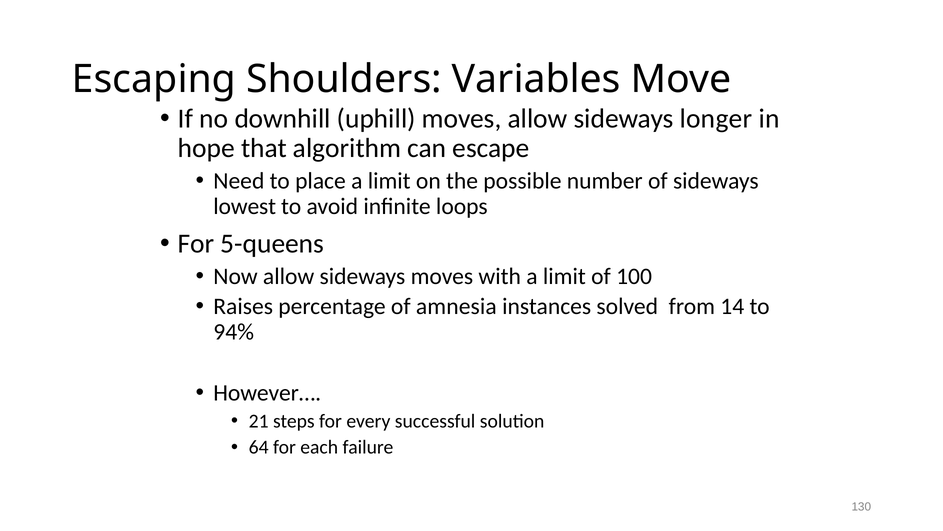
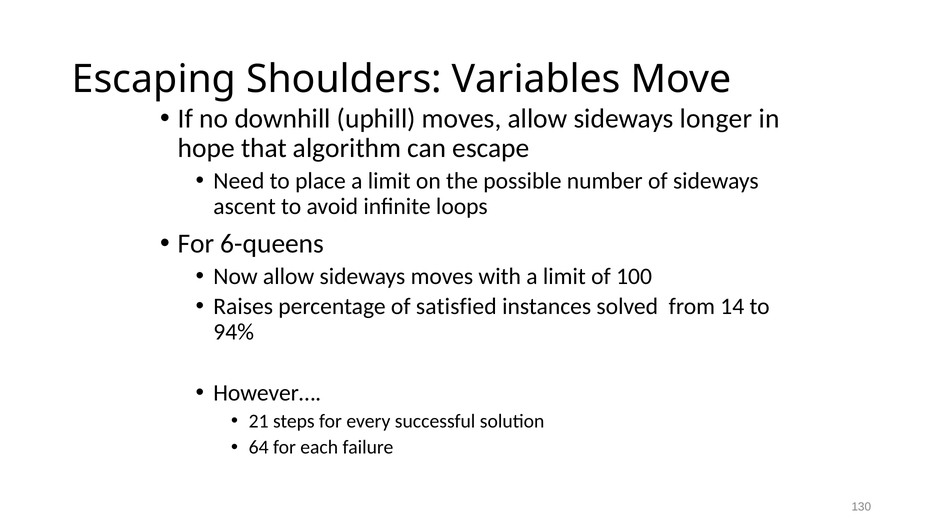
lowest: lowest -> ascent
5-queens: 5-queens -> 6-queens
amnesia: amnesia -> satisfied
